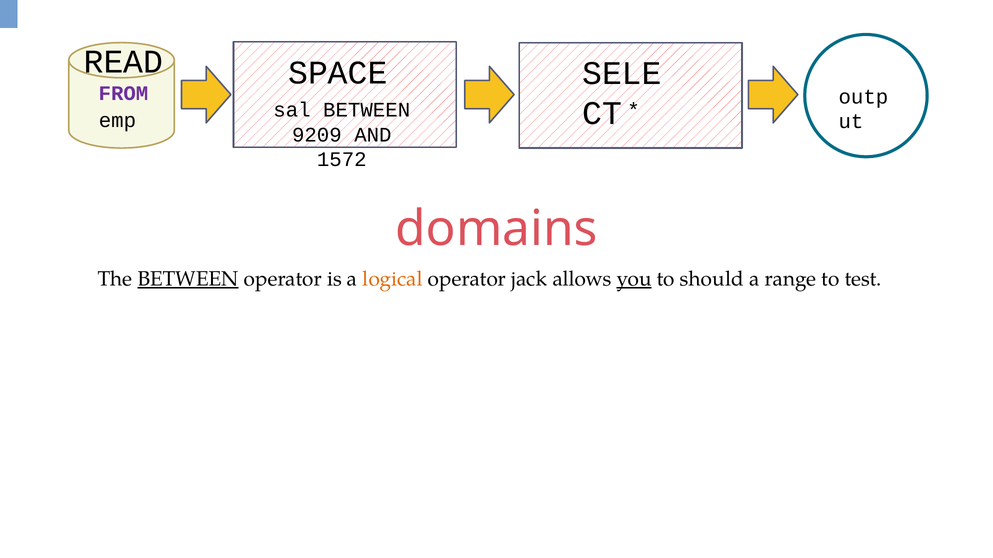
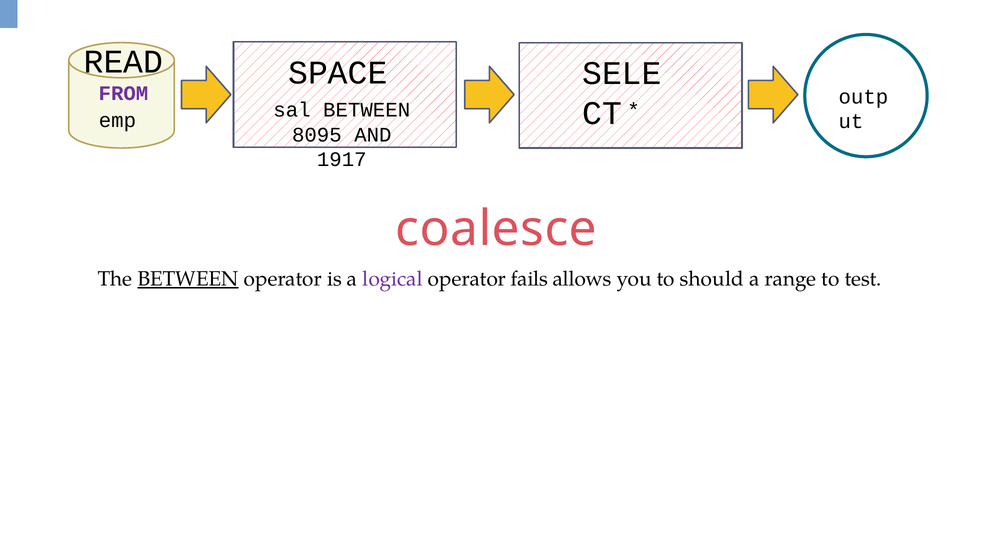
9209: 9209 -> 8095
1572: 1572 -> 1917
domains: domains -> coalesce
logical colour: orange -> purple
jack: jack -> fails
you underline: present -> none
